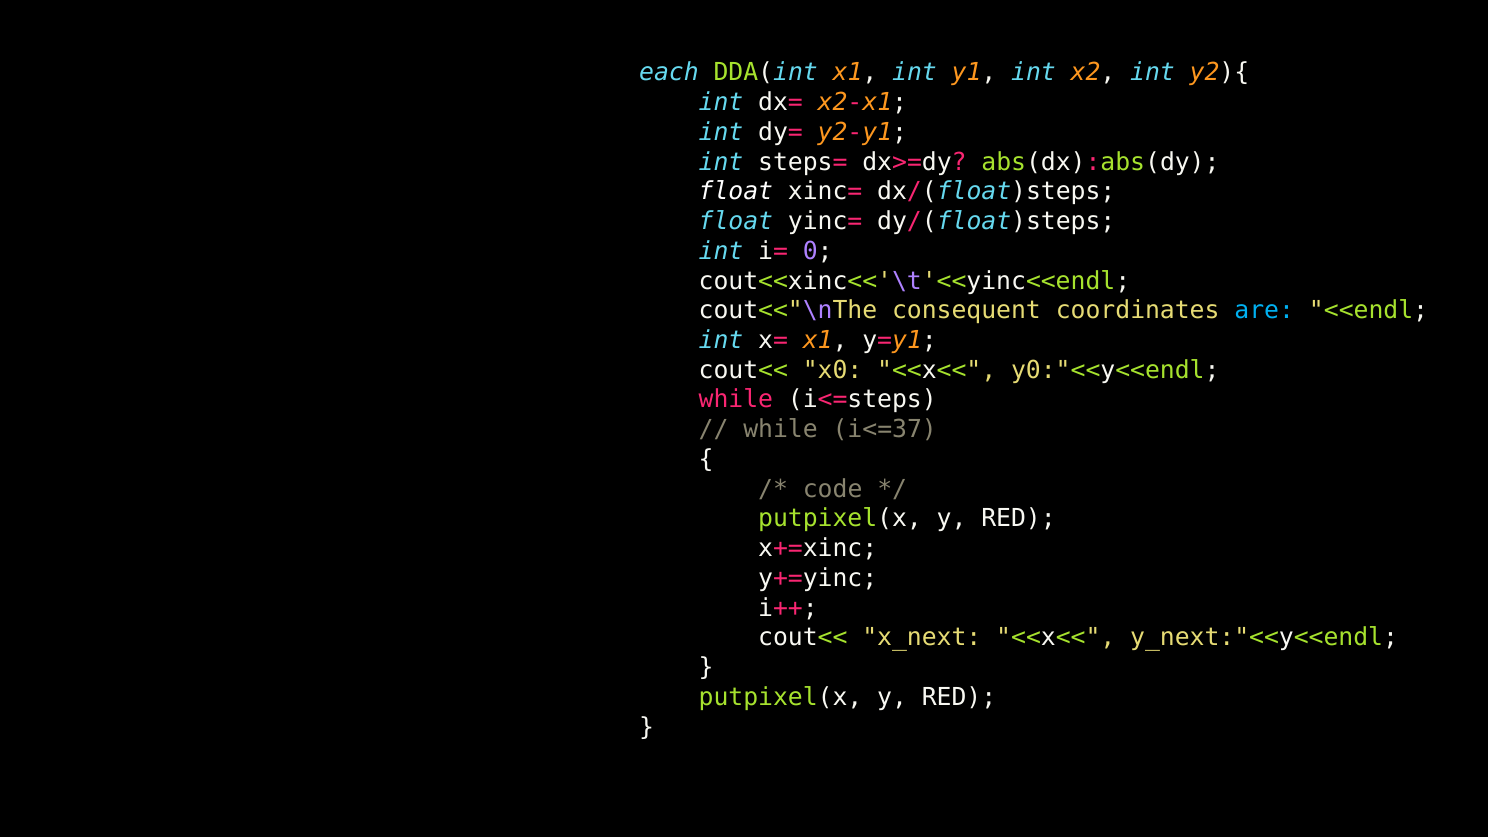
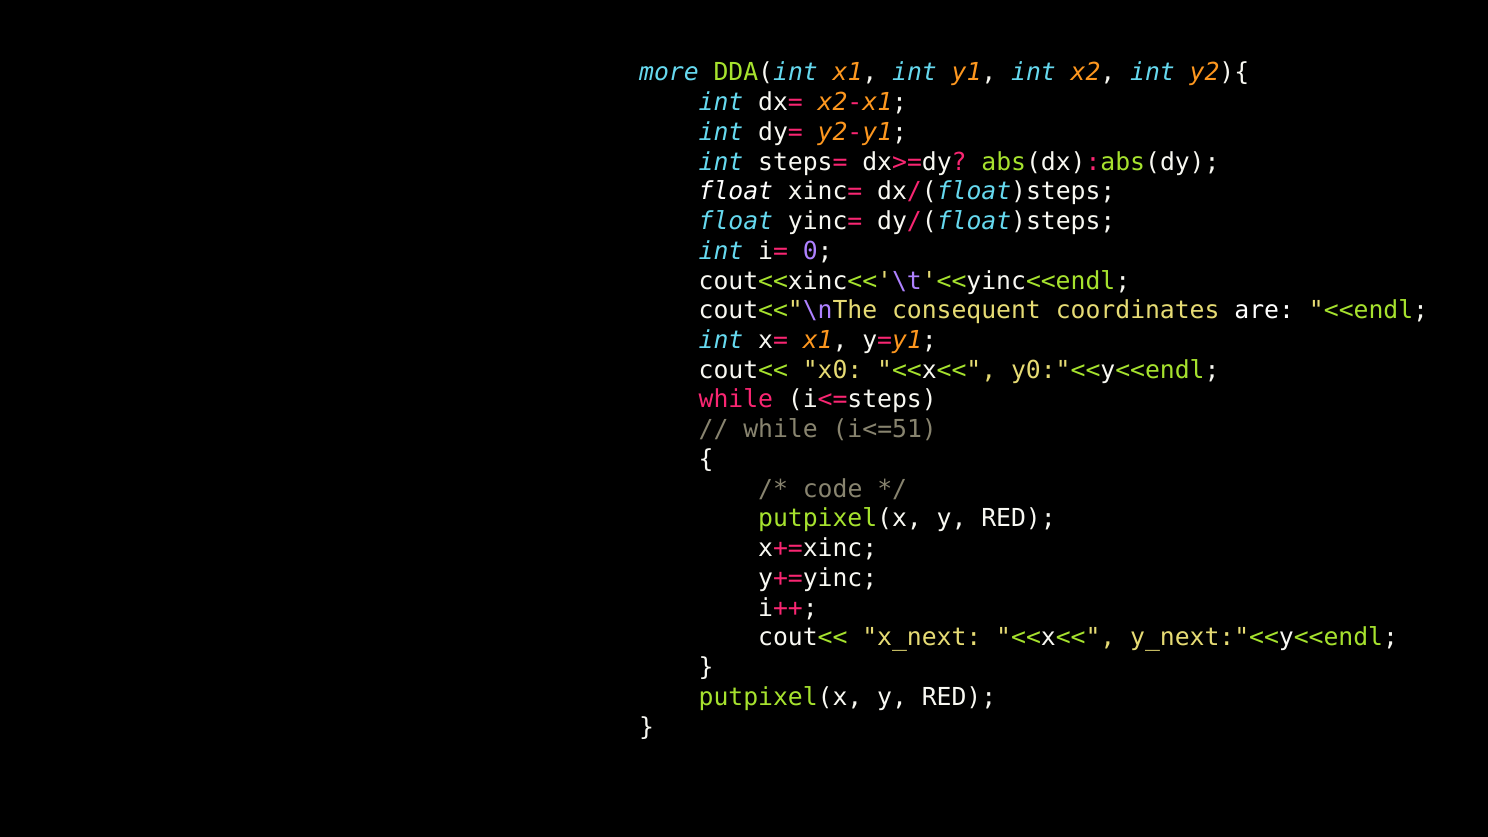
each: each -> more
are colour: light blue -> white
i<=37: i<=37 -> i<=51
